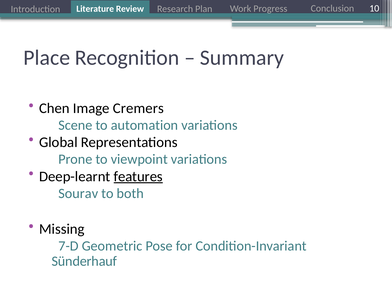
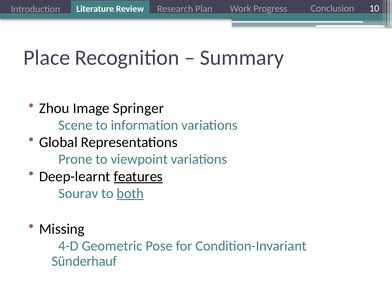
Chen: Chen -> Zhou
Cremers: Cremers -> Springer
automation: automation -> information
both underline: none -> present
7-D: 7-D -> 4-D
